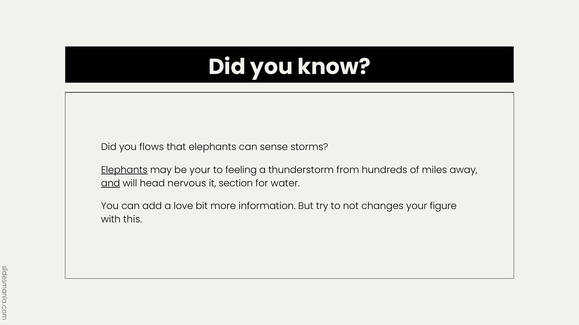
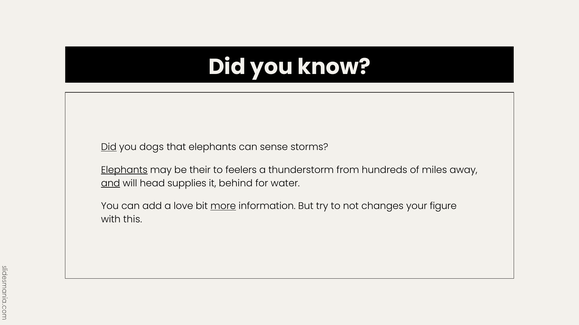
Did at (109, 147) underline: none -> present
flows: flows -> dogs
be your: your -> their
feeling: feeling -> feelers
nervous: nervous -> supplies
section: section -> behind
more underline: none -> present
